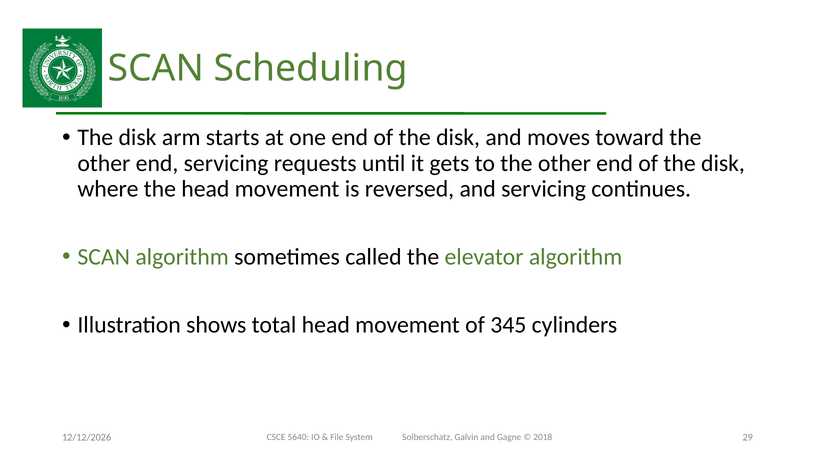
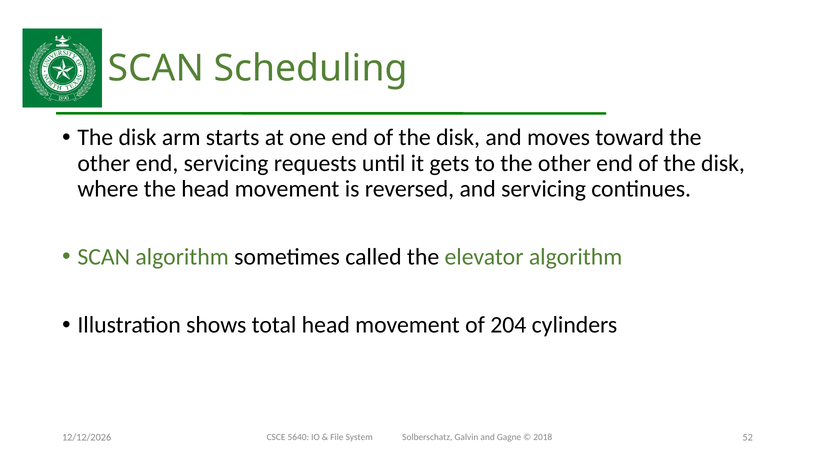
345: 345 -> 204
29: 29 -> 52
